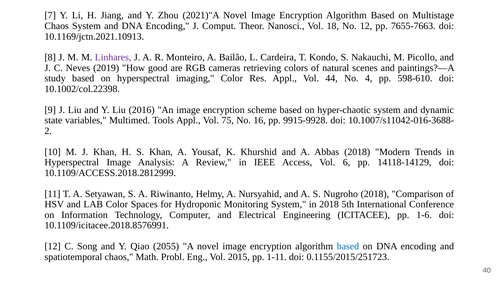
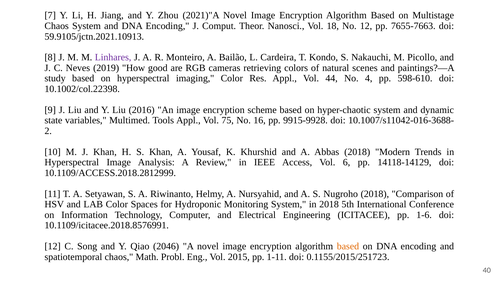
10.1169/jctn.2021.10913: 10.1169/jctn.2021.10913 -> 59.9105/jctn.2021.10913
2055: 2055 -> 2046
based at (348, 246) colour: blue -> orange
